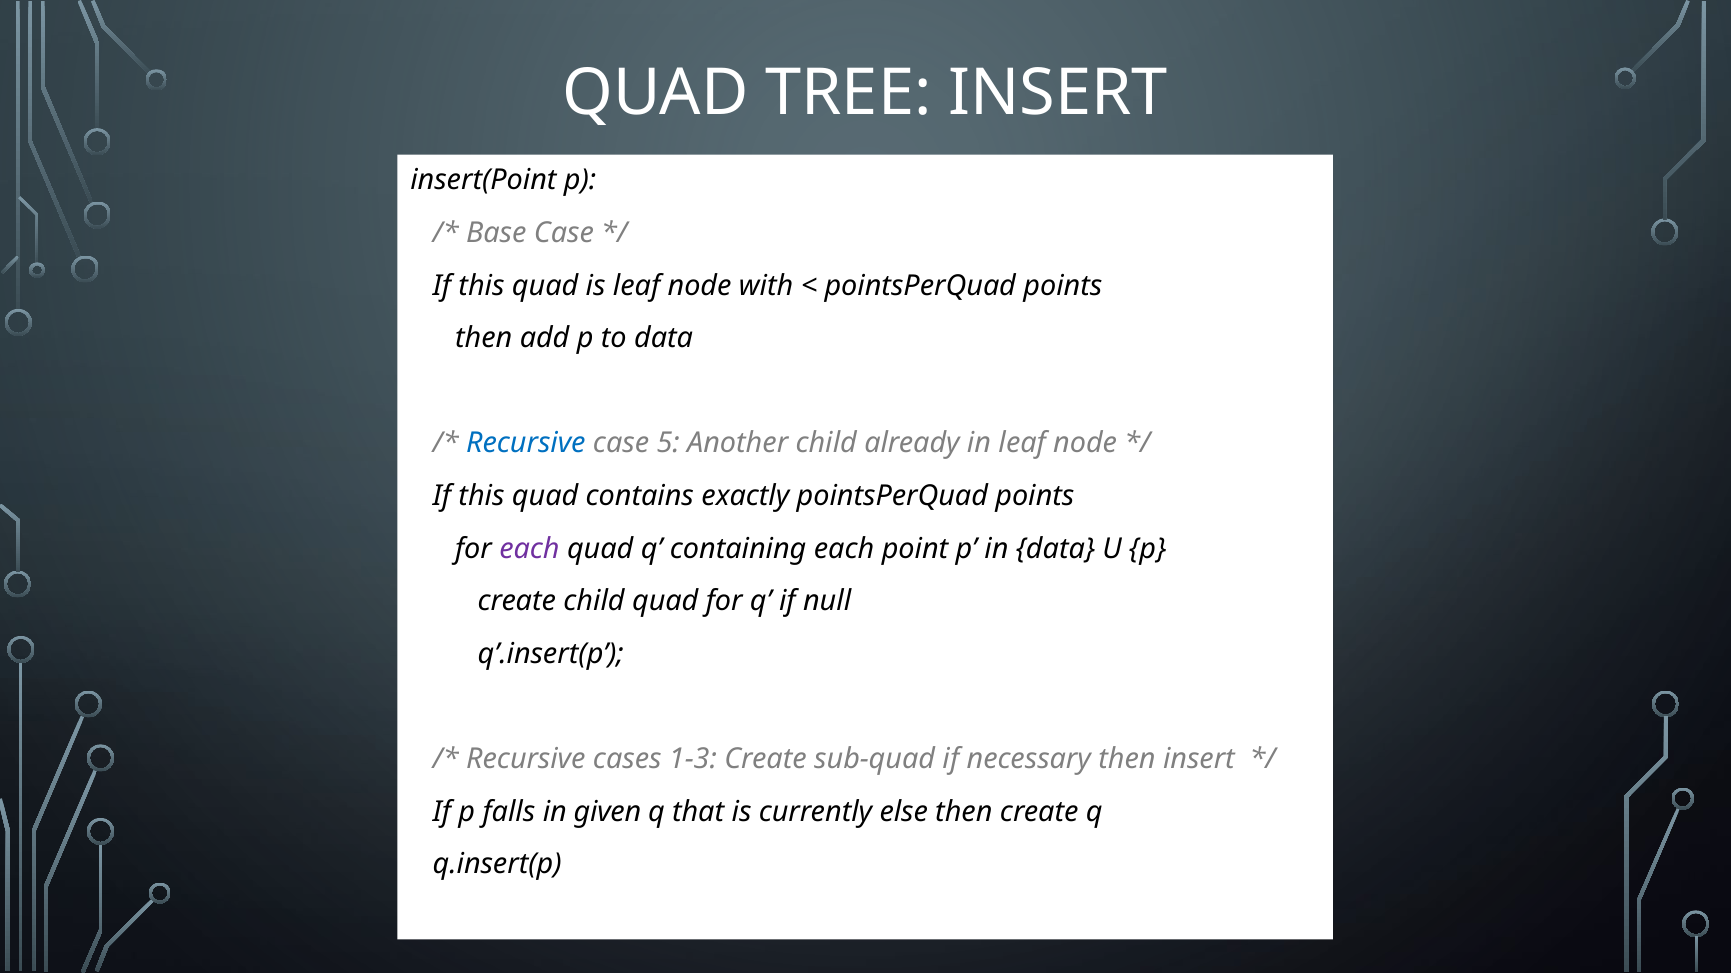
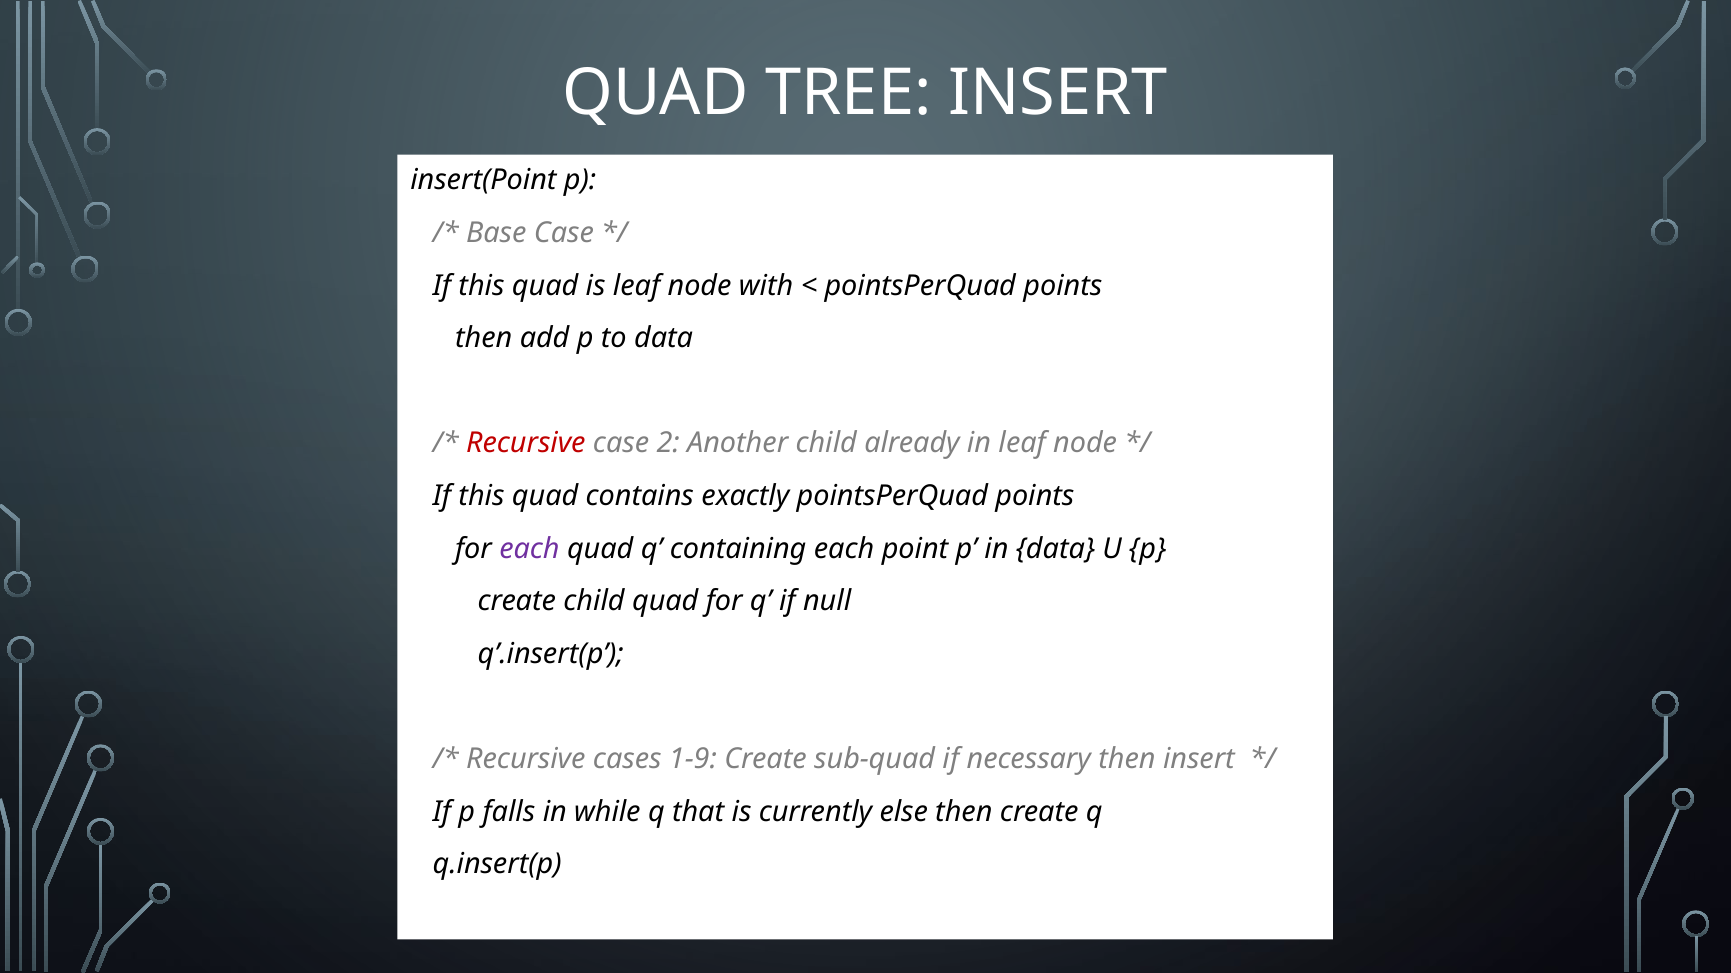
Recursive at (526, 444) colour: blue -> red
5: 5 -> 2
1-3: 1-3 -> 1-9
given: given -> while
